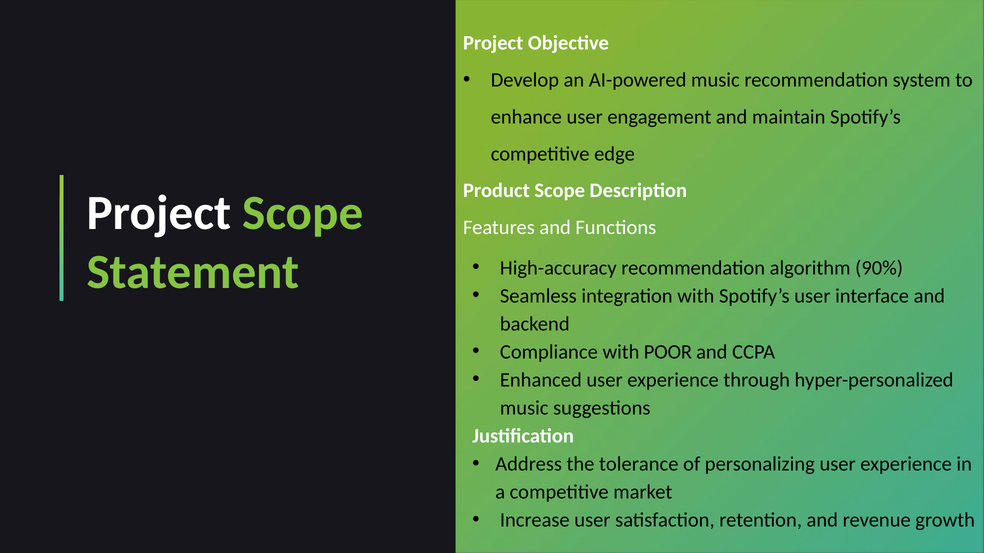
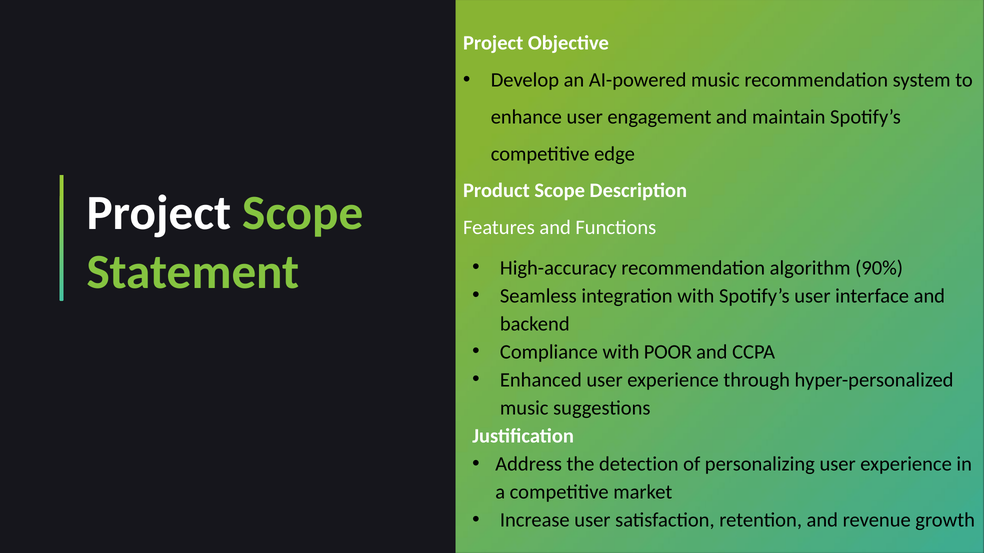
tolerance: tolerance -> detection
